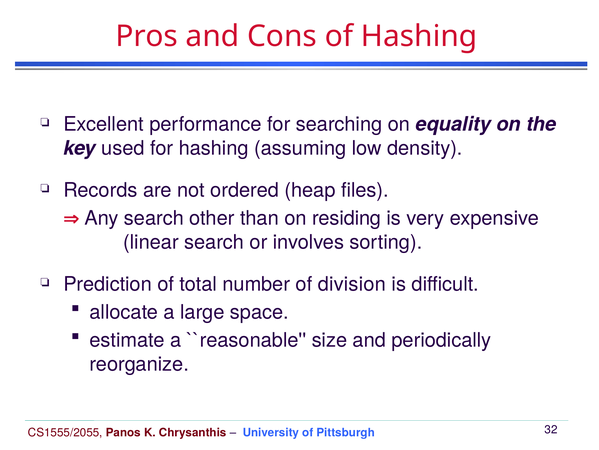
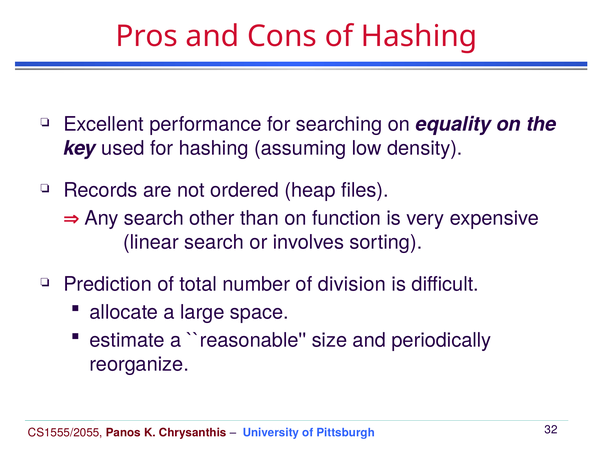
residing: residing -> function
